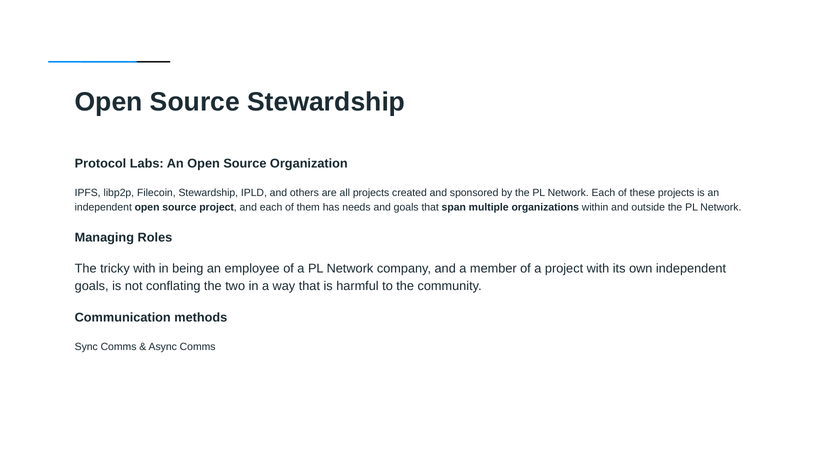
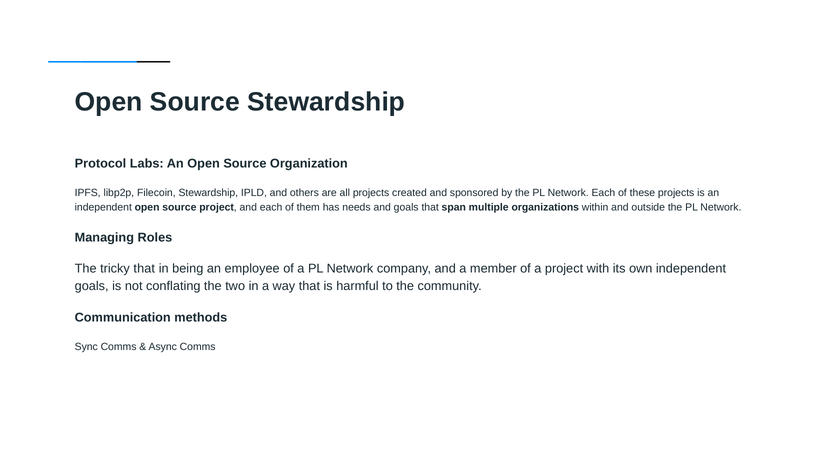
tricky with: with -> that
